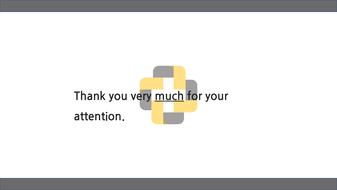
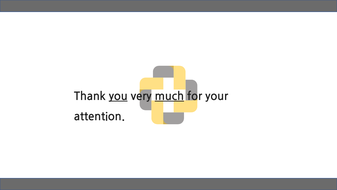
you underline: none -> present
